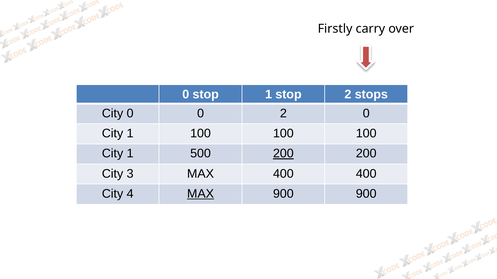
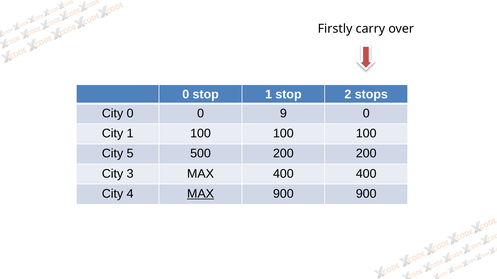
0 2: 2 -> 9
1 at (130, 154): 1 -> 5
200 at (283, 154) underline: present -> none
